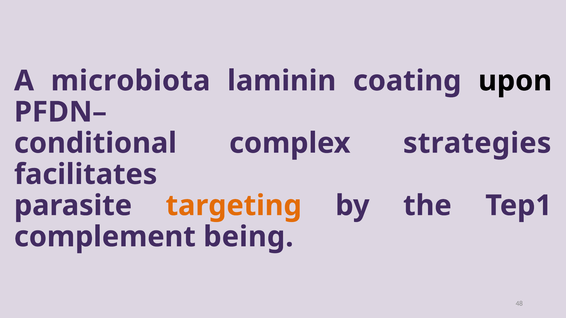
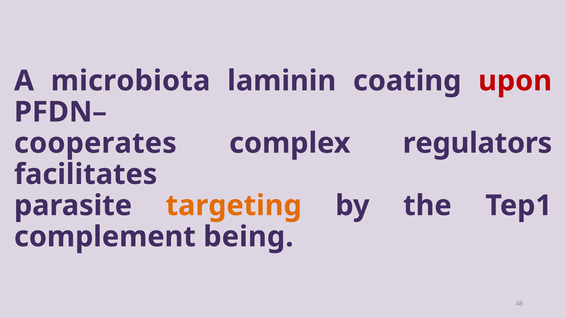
upon colour: black -> red
conditional: conditional -> cooperates
strategies: strategies -> regulators
